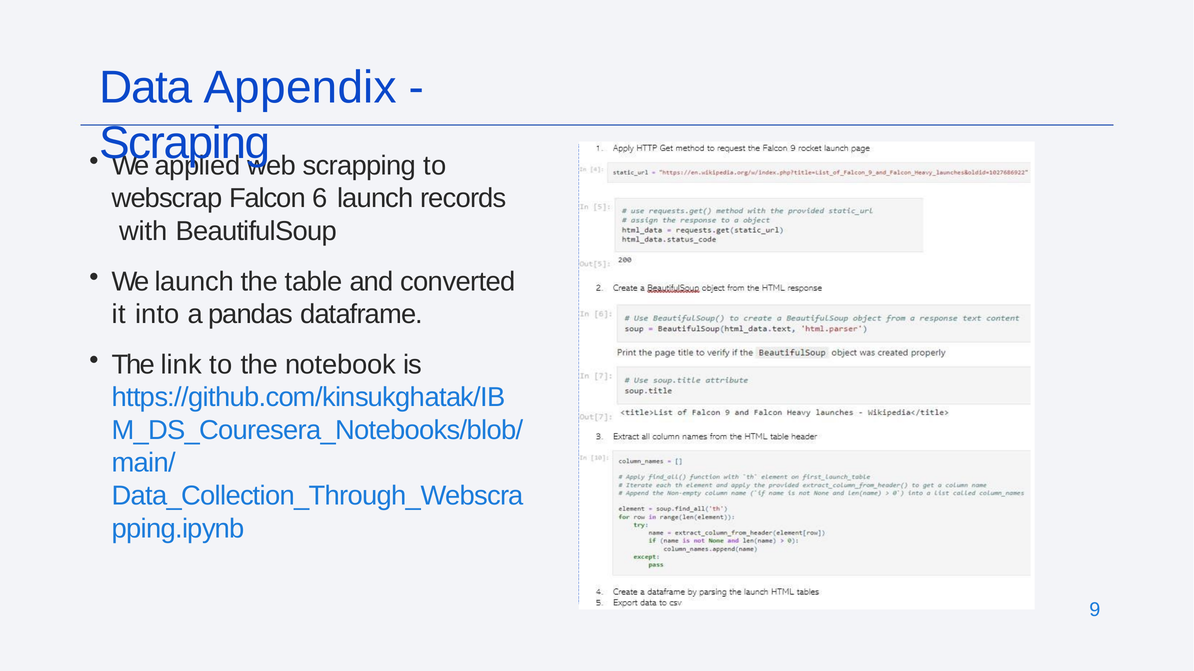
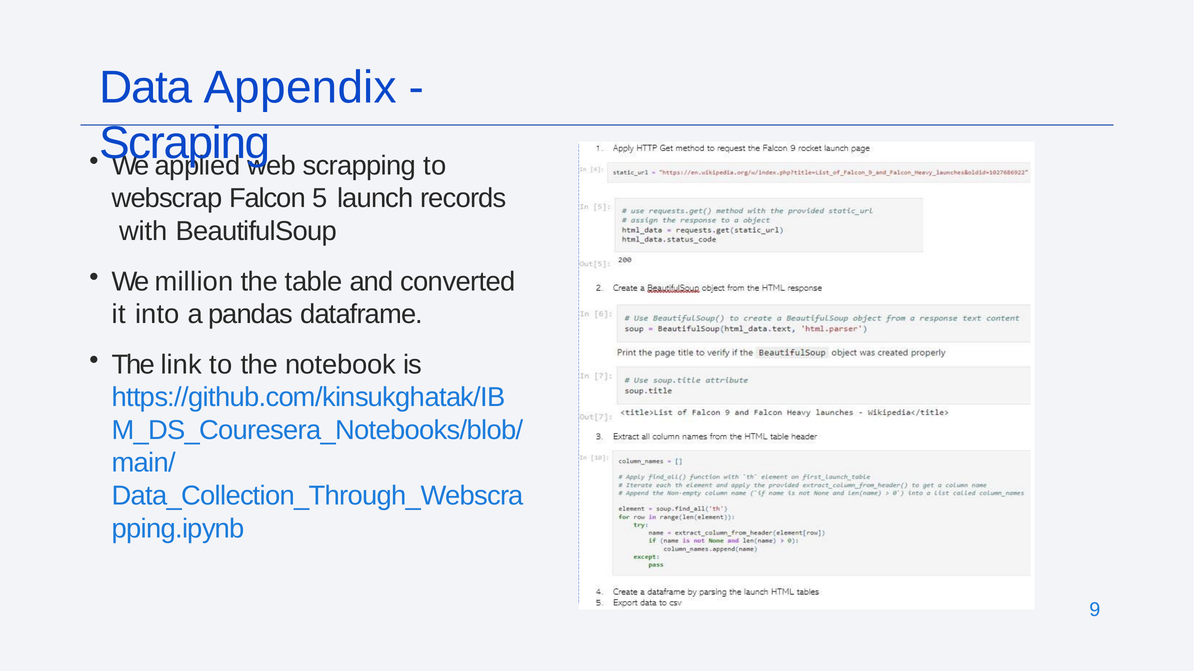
6: 6 -> 5
We launch: launch -> million
